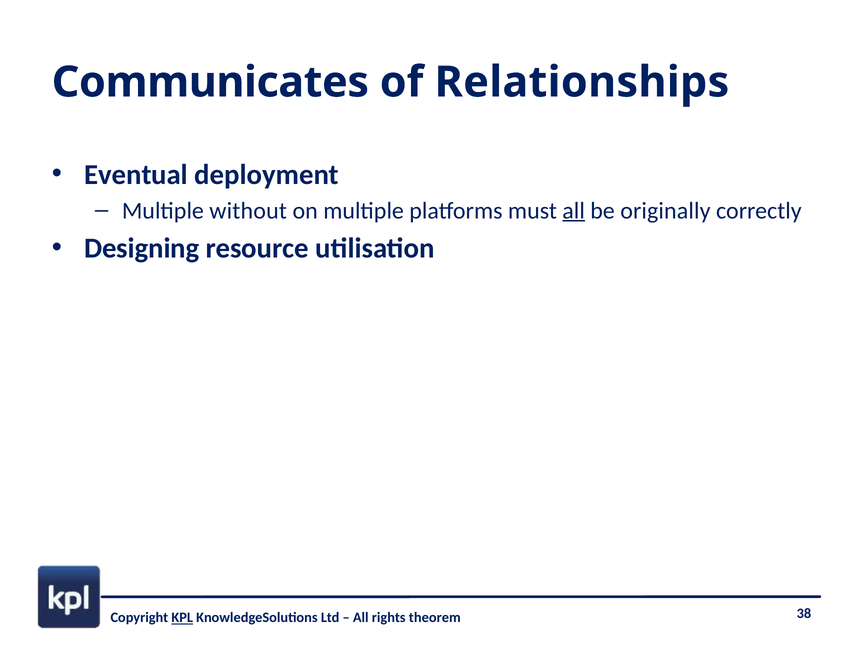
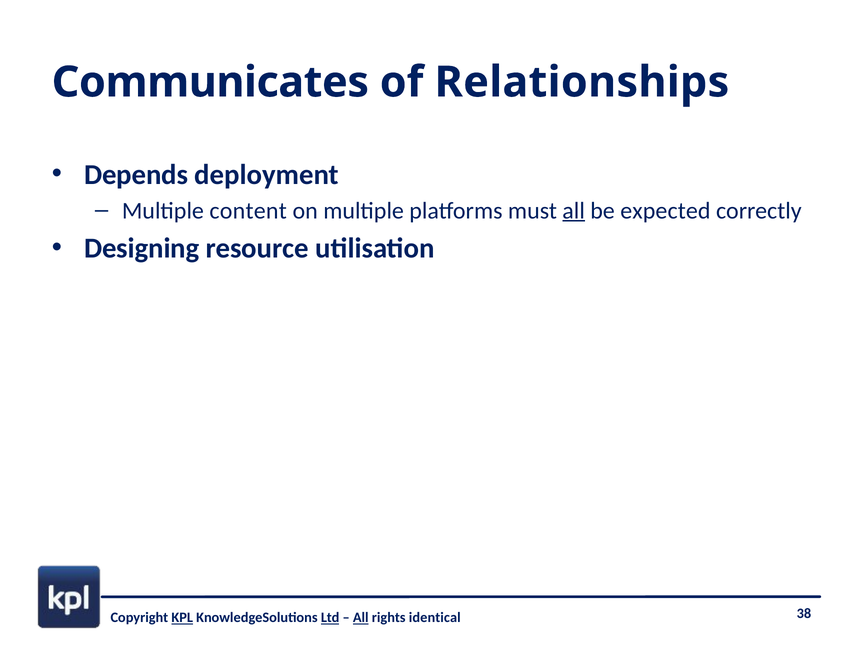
Eventual: Eventual -> Depends
without: without -> content
originally: originally -> expected
Ltd underline: none -> present
All at (361, 618) underline: none -> present
theorem: theorem -> identical
